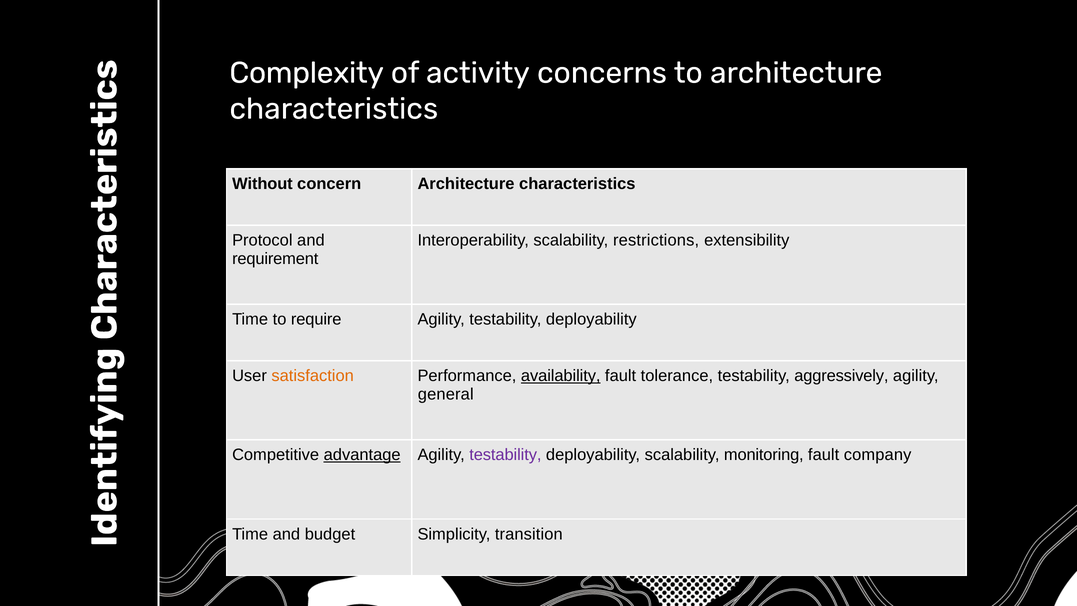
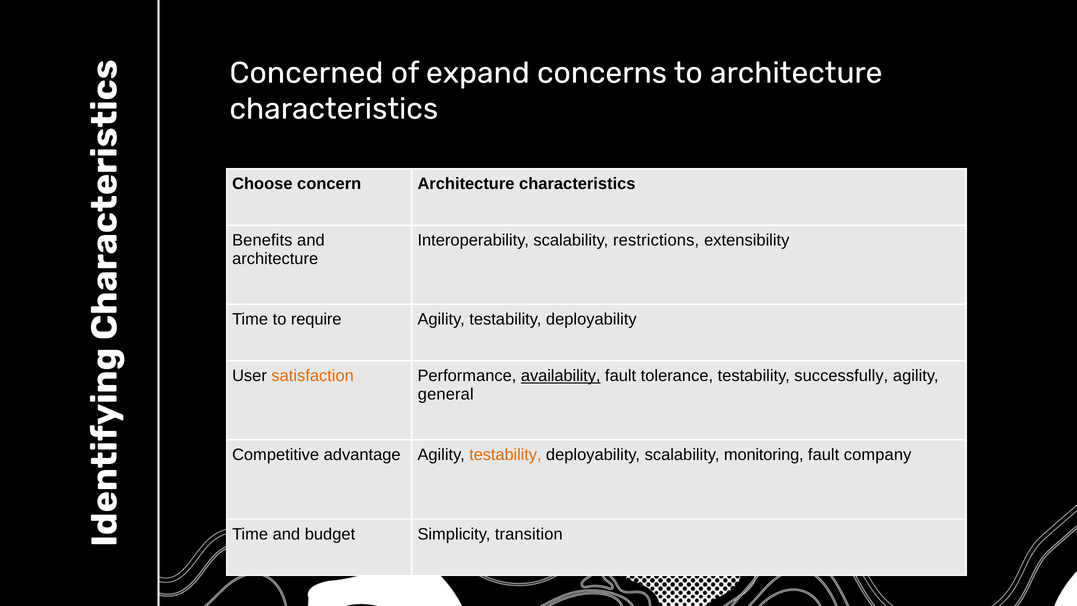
Complexity: Complexity -> Concerned
activity: activity -> expand
Without: Without -> Choose
Protocol: Protocol -> Benefits
requirement at (275, 259): requirement -> architecture
aggressively: aggressively -> successfully
advantage underline: present -> none
testability at (505, 455) colour: purple -> orange
